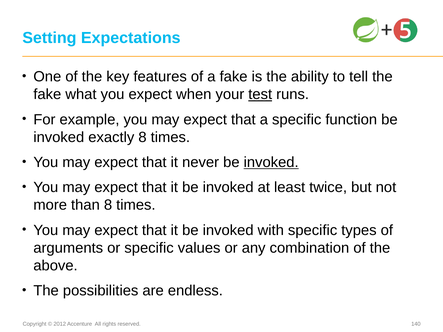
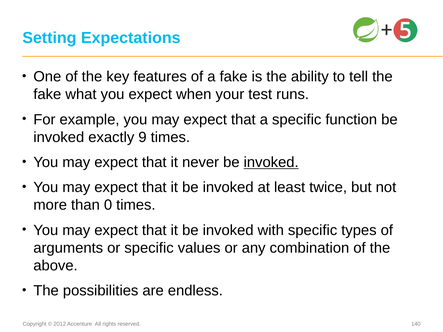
test underline: present -> none
exactly 8: 8 -> 9
than 8: 8 -> 0
